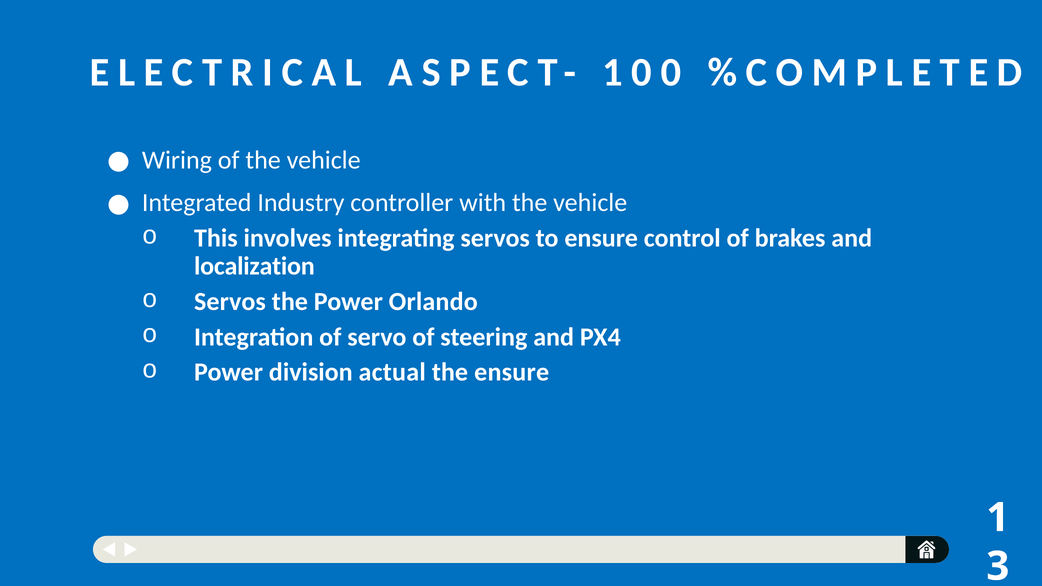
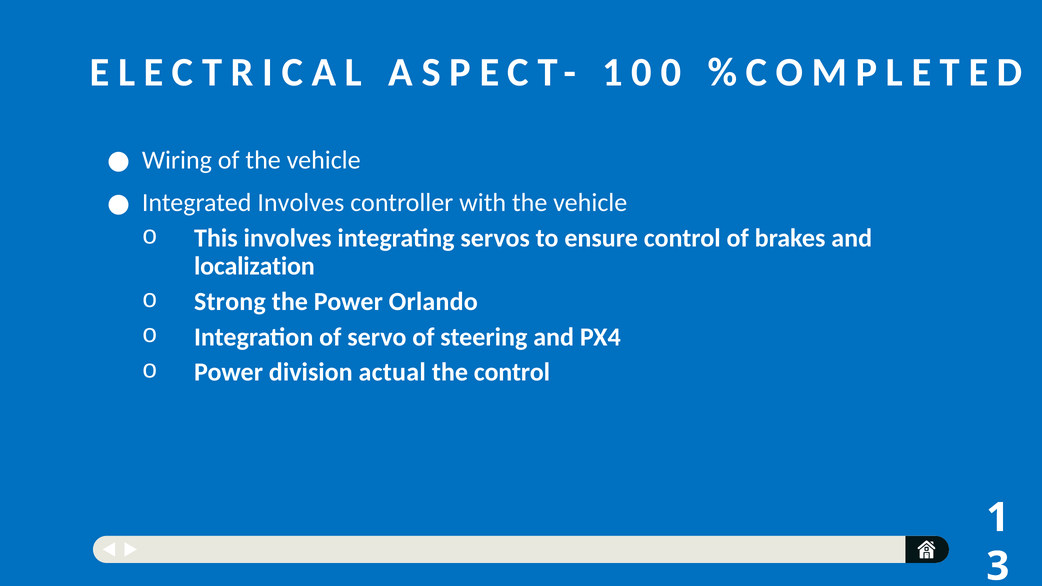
Integrated Industry: Industry -> Involves
Servos at (230, 302): Servos -> Strong
the ensure: ensure -> control
